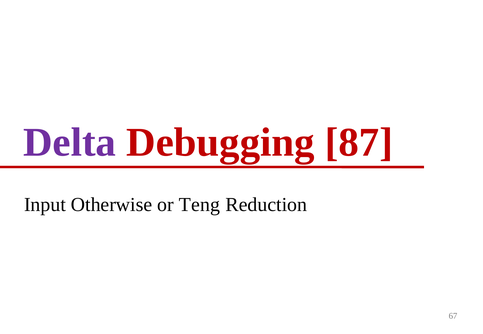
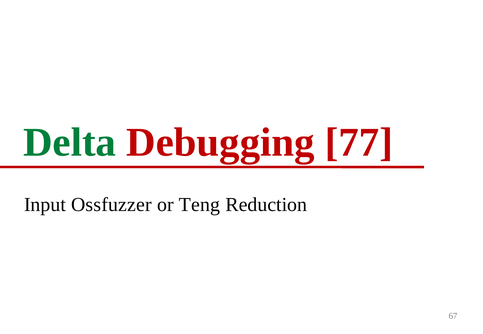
Delta colour: purple -> green
87: 87 -> 77
Otherwise: Otherwise -> Ossfuzzer
